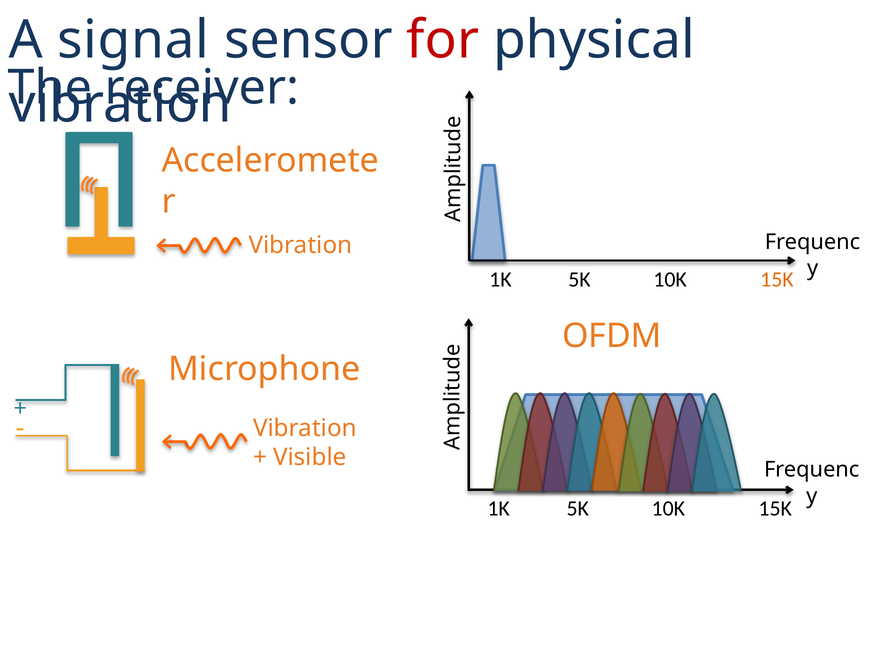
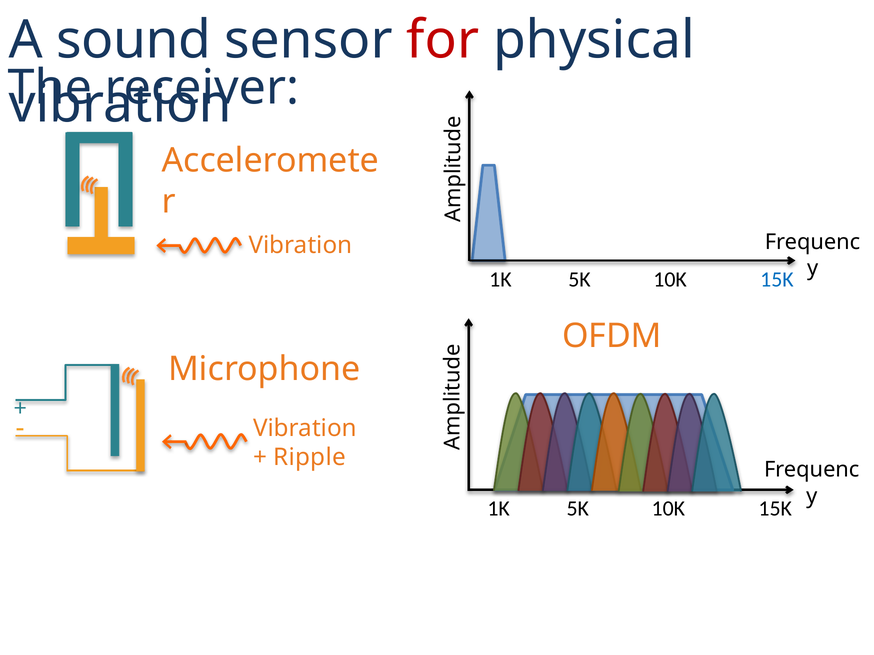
signal: signal -> sound
15K at (777, 280) colour: orange -> blue
Visible: Visible -> Ripple
